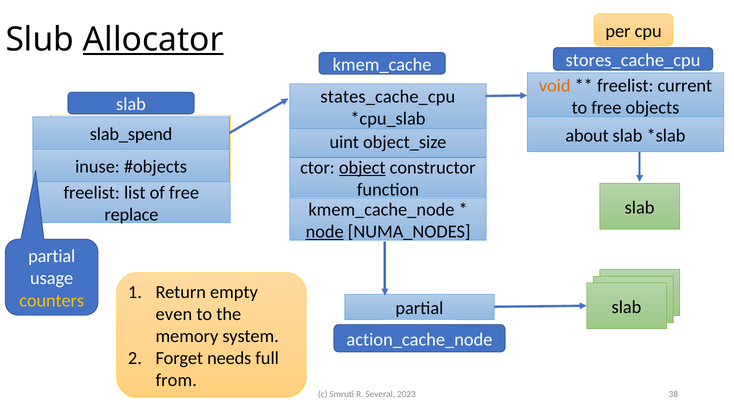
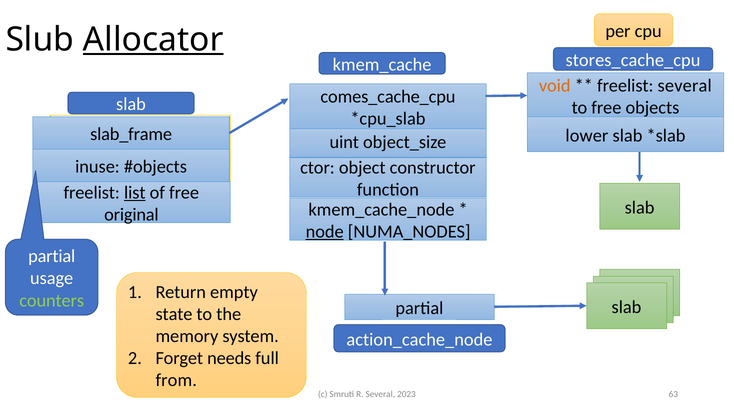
freelist current: current -> several
states_cache_cpu: states_cache_cpu -> comes_cache_cpu
slab_spend: slab_spend -> slab_frame
about: about -> lower
object underline: present -> none
list underline: none -> present
replace: replace -> original
counters colour: yellow -> light green
even: even -> state
38: 38 -> 63
